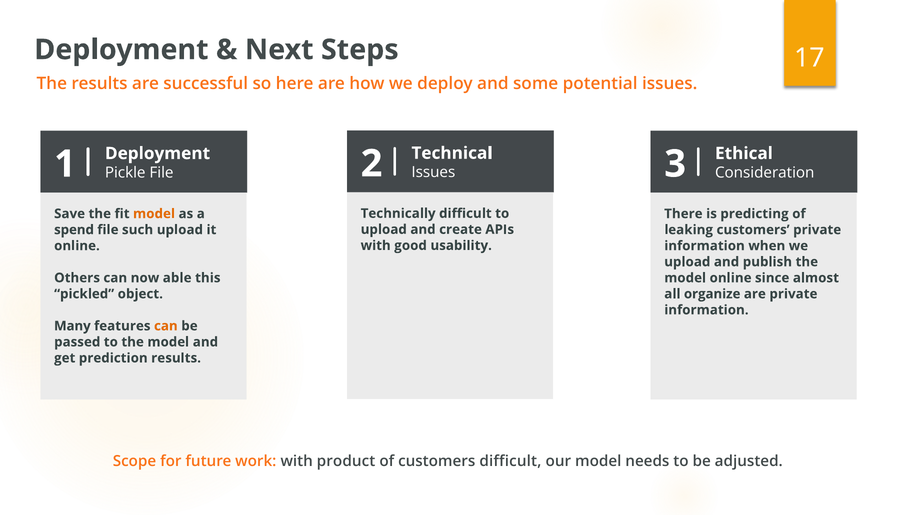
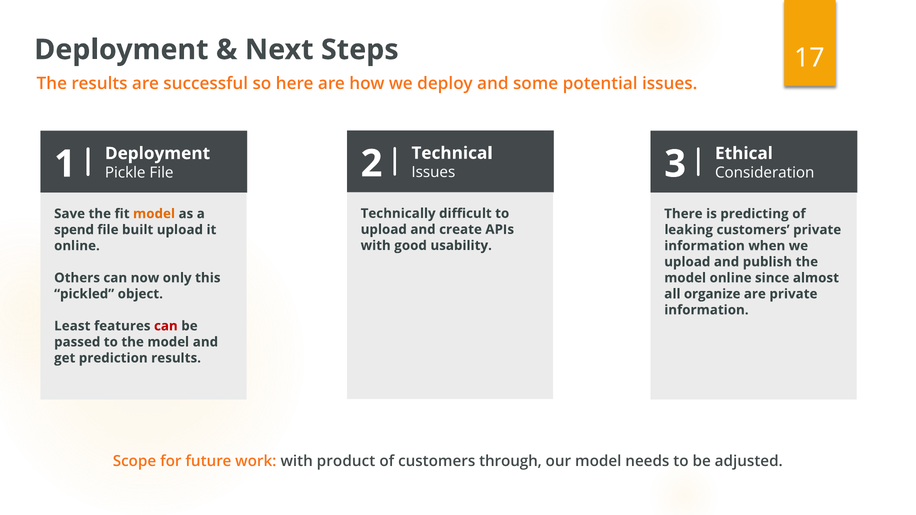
such: such -> built
able: able -> only
Many: Many -> Least
can at (166, 326) colour: orange -> red
customers difficult: difficult -> through
